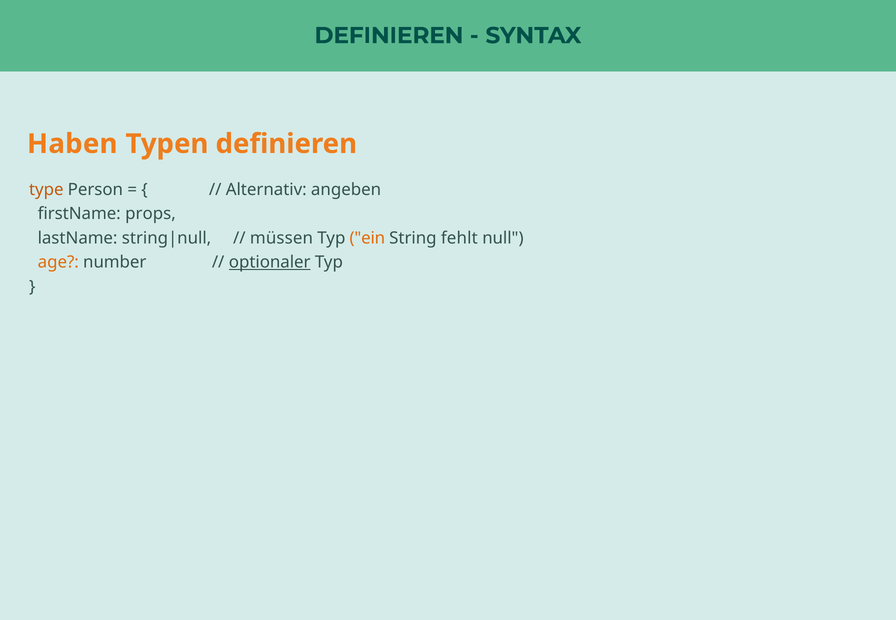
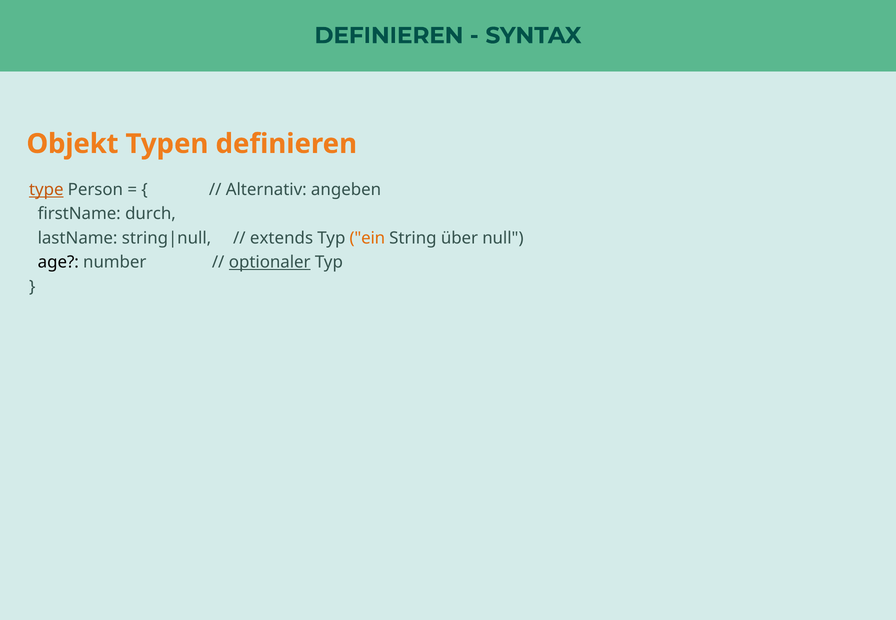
Haben: Haben -> Objekt
type underline: none -> present
props: props -> durch
müssen: müssen -> extends
fehlt: fehlt -> über
age colour: orange -> black
